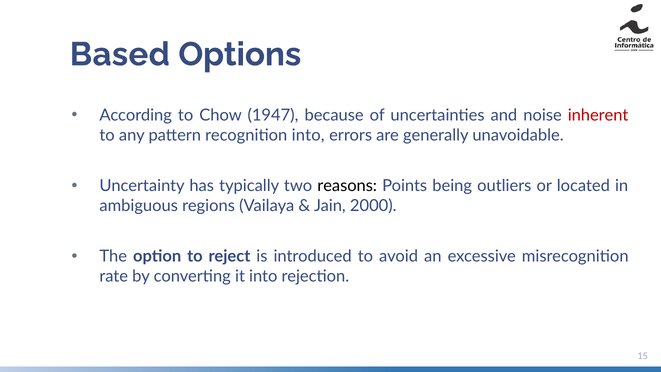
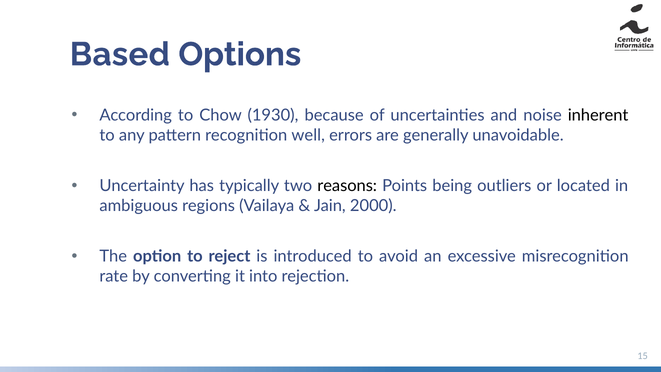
1947: 1947 -> 1930
inherent colour: red -> black
recognition into: into -> well
